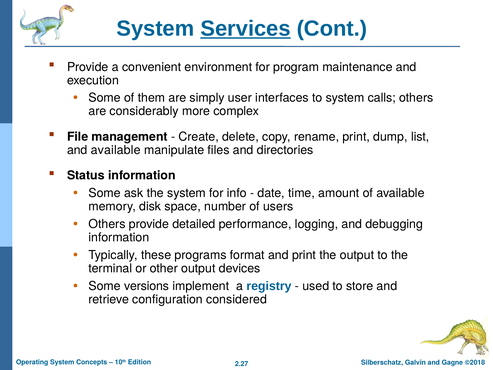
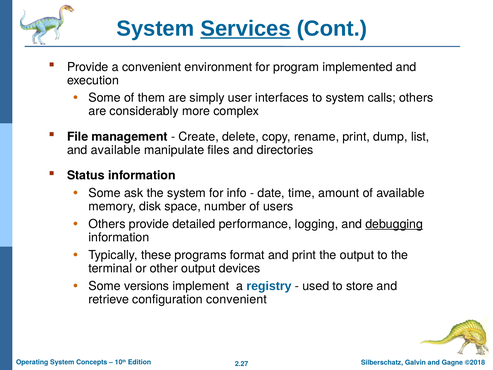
maintenance: maintenance -> implemented
debugging underline: none -> present
configuration considered: considered -> convenient
